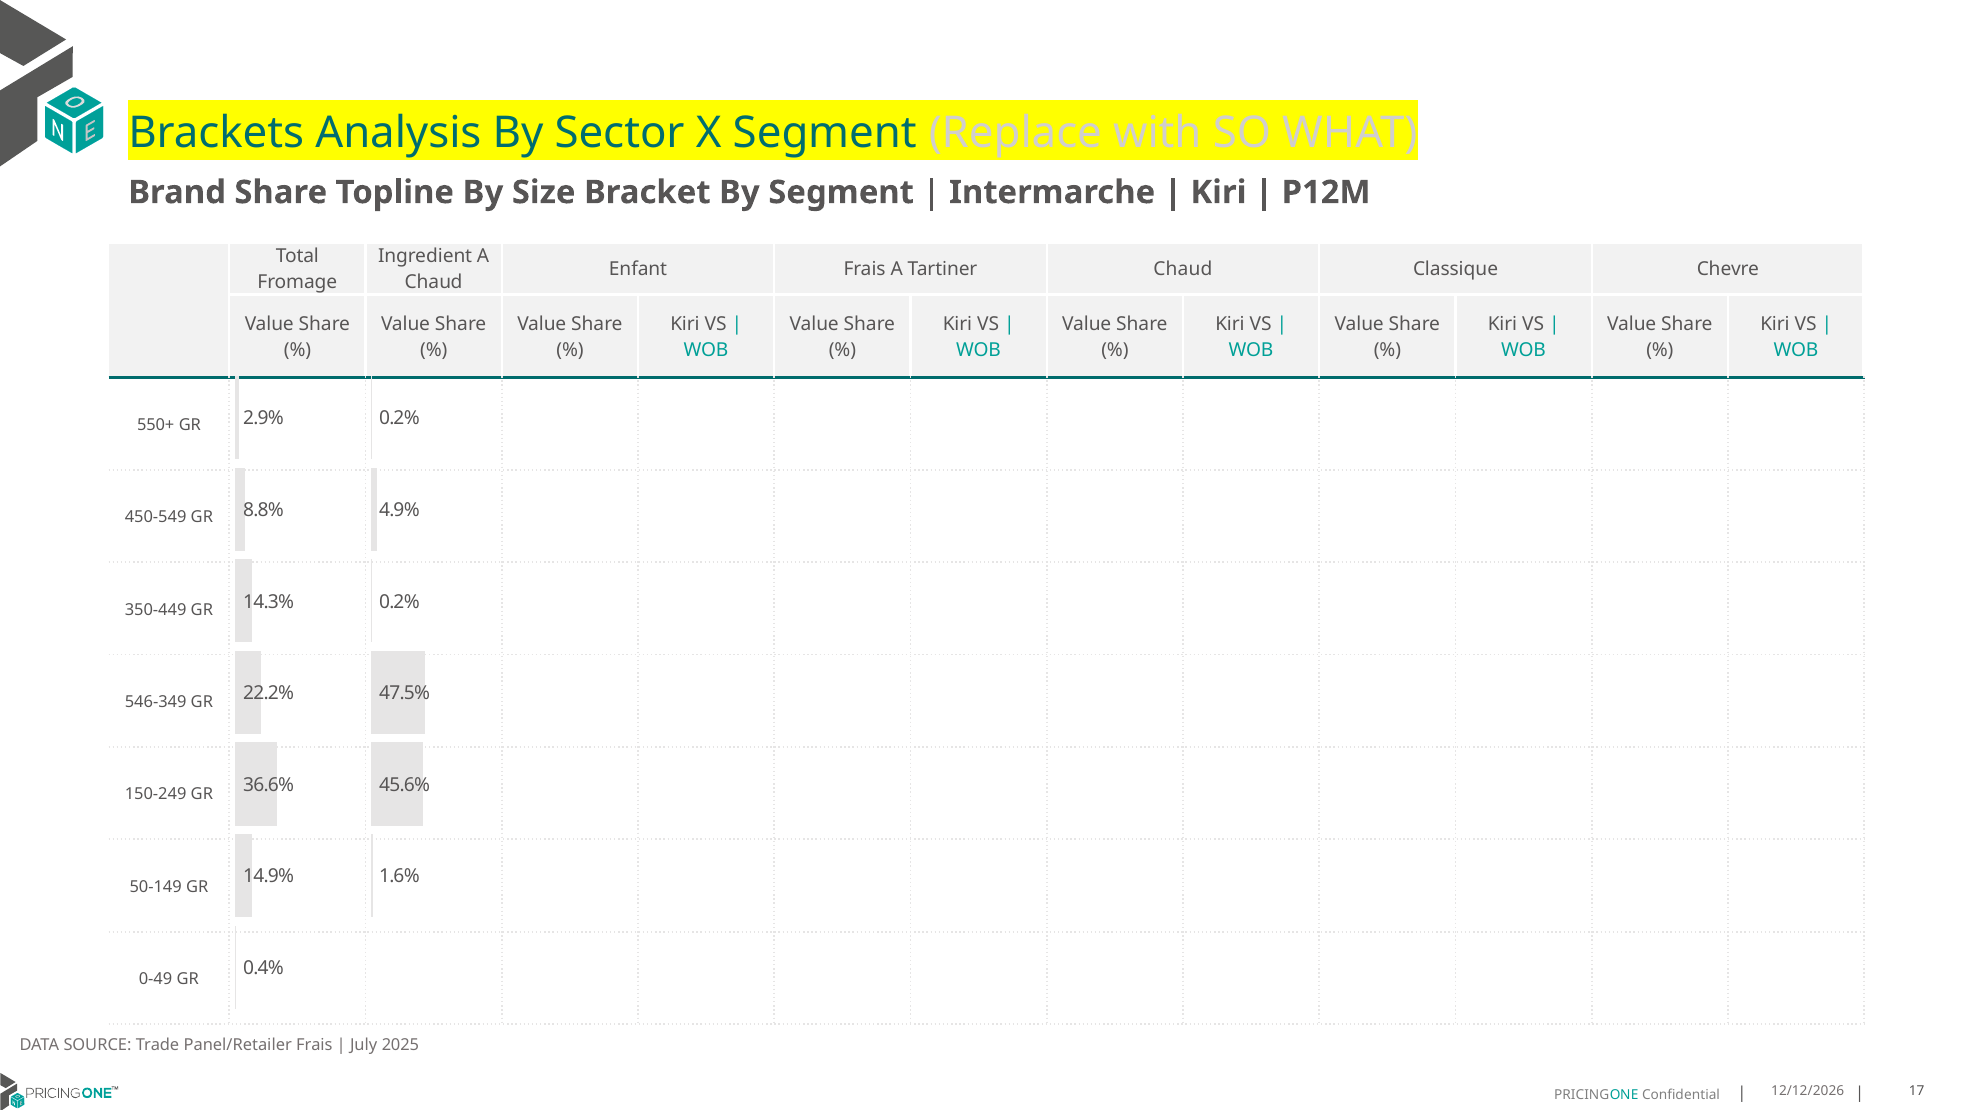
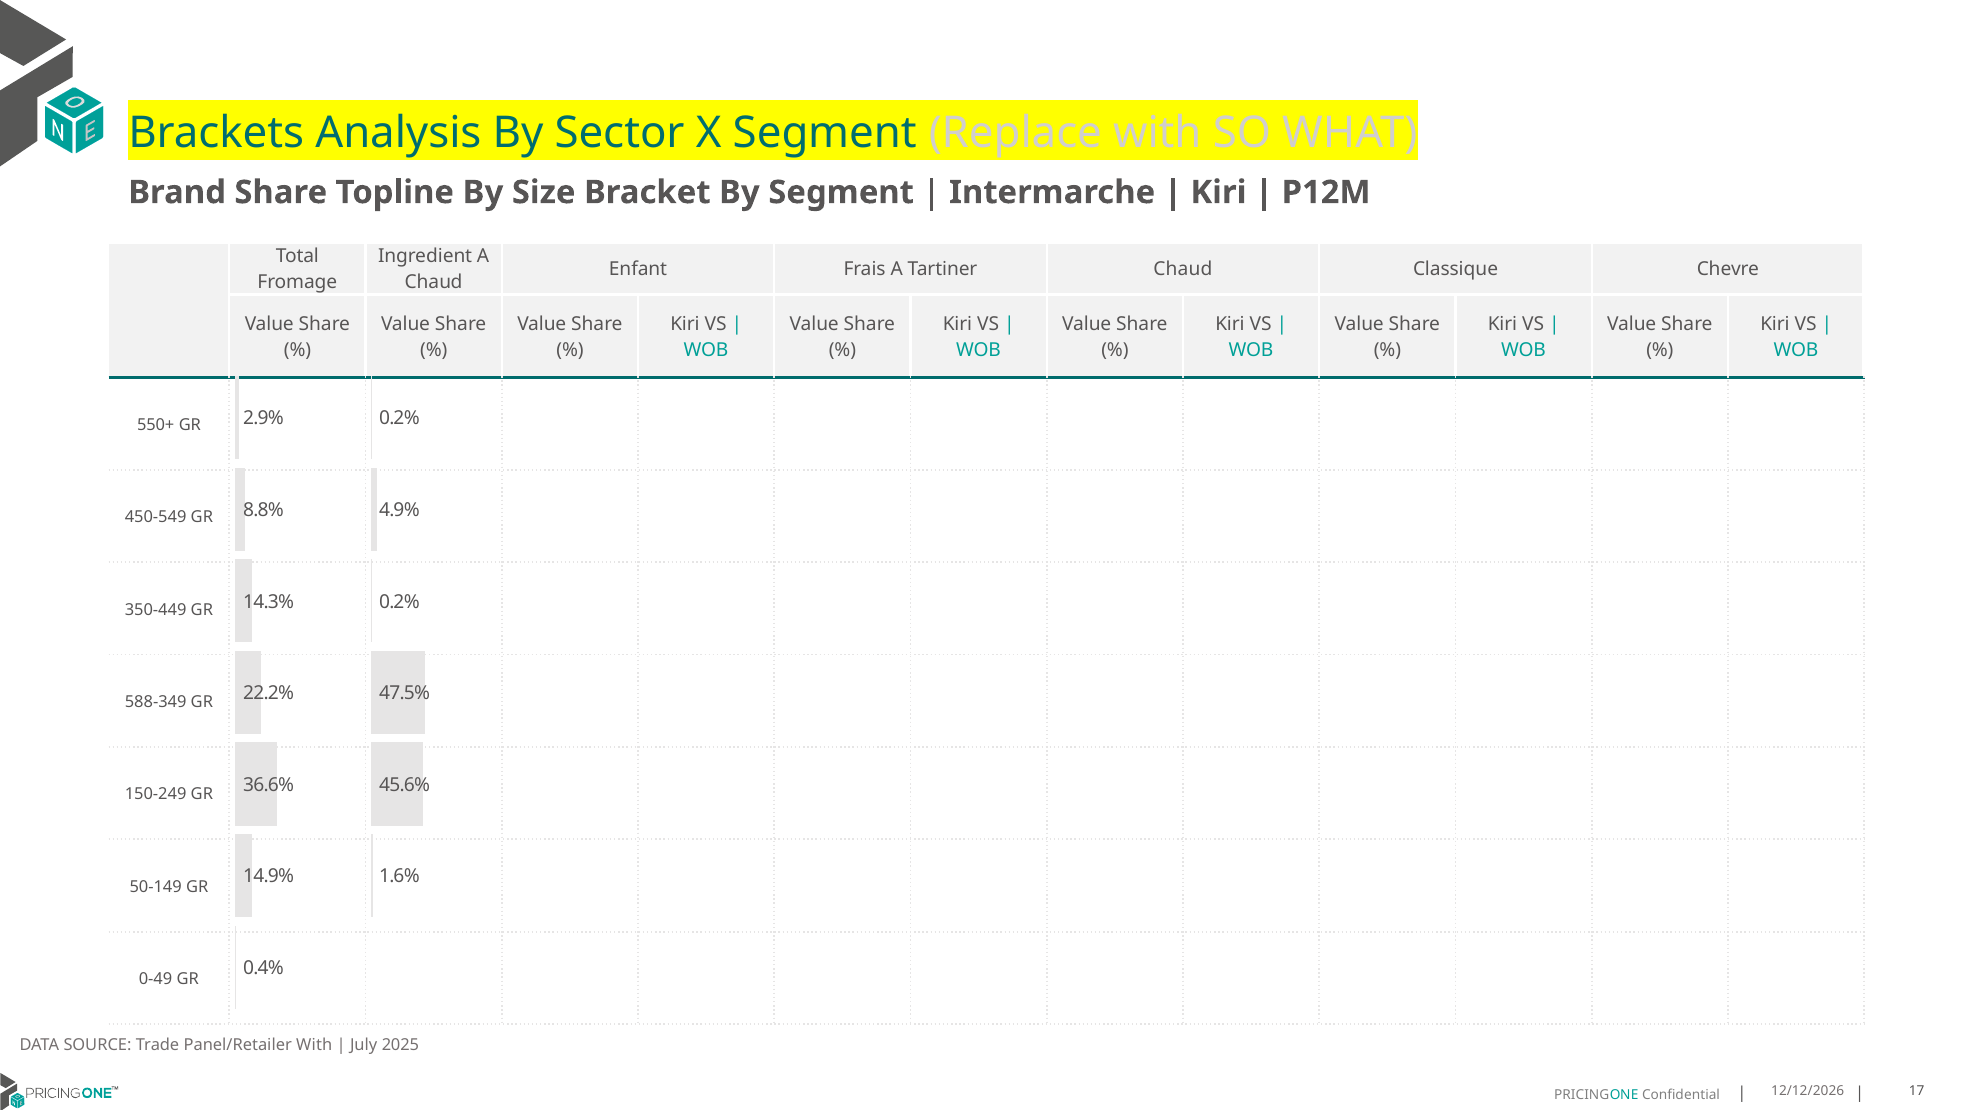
546-349: 546-349 -> 588-349
Panel/Retailer Frais: Frais -> With
